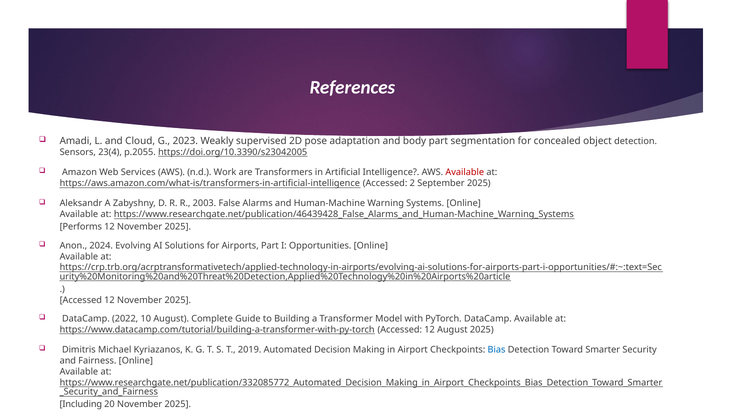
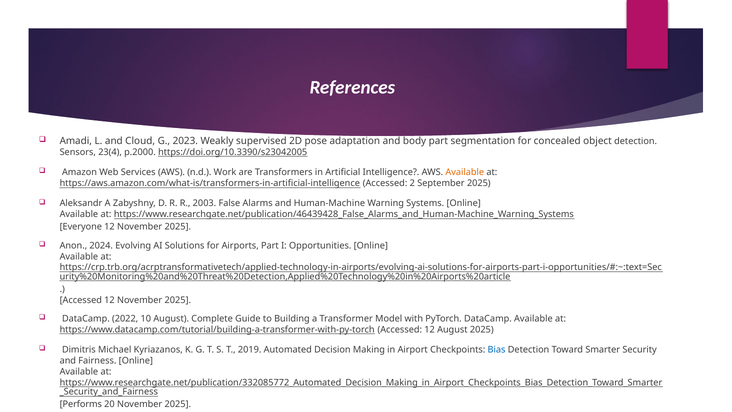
p.2055: p.2055 -> p.2000
Available at (465, 172) colour: red -> orange
Performs: Performs -> Everyone
Including: Including -> Performs
